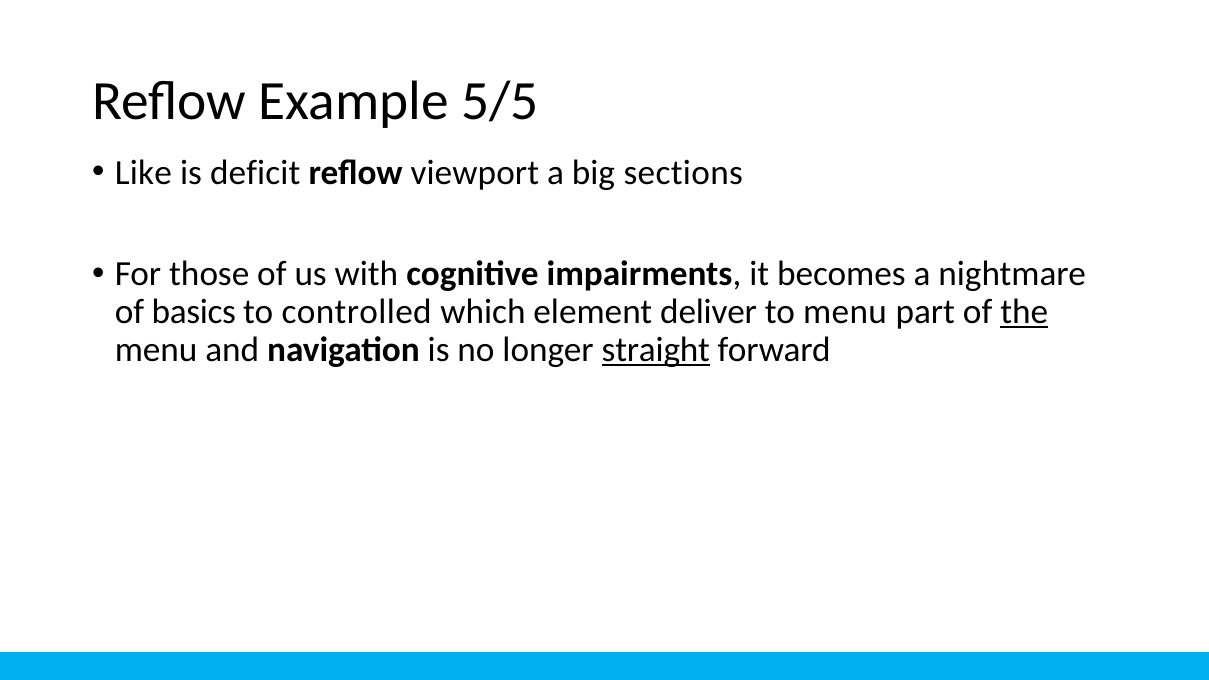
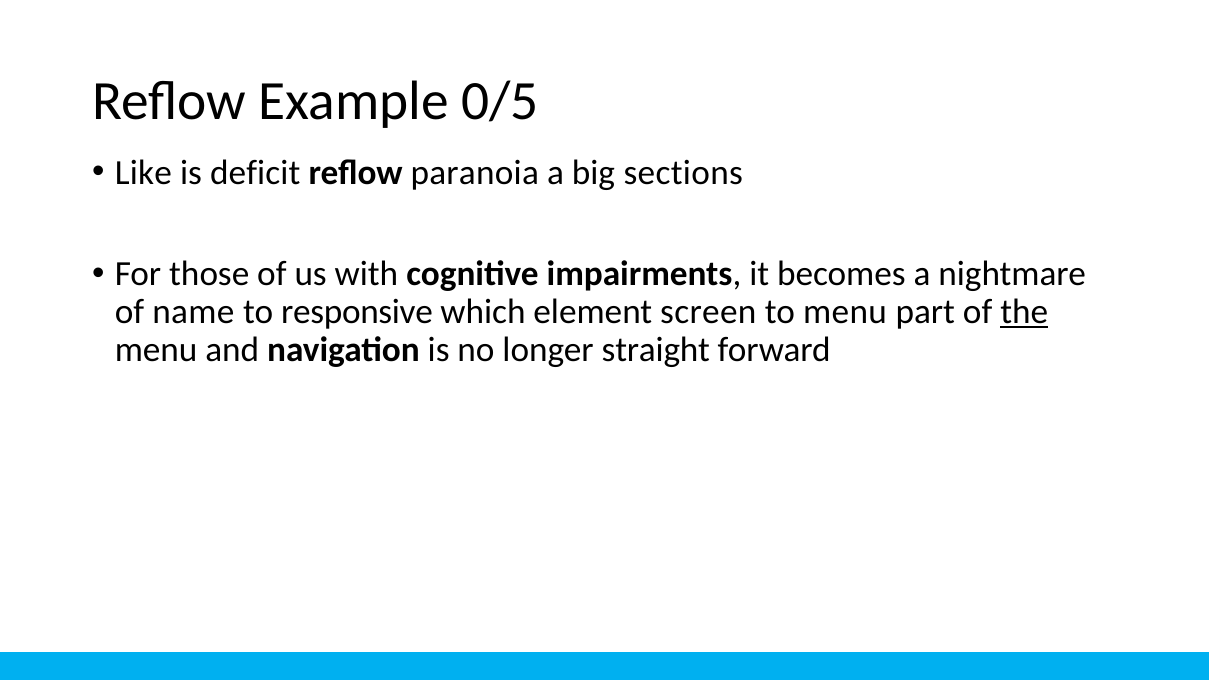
5/5: 5/5 -> 0/5
viewport: viewport -> paranoia
basics: basics -> name
controlled: controlled -> responsive
deliver: deliver -> screen
straight underline: present -> none
